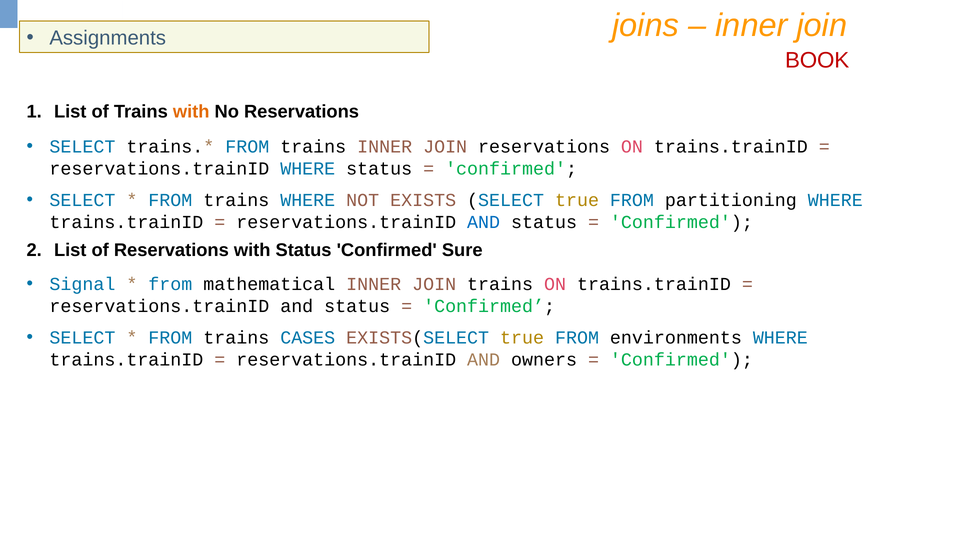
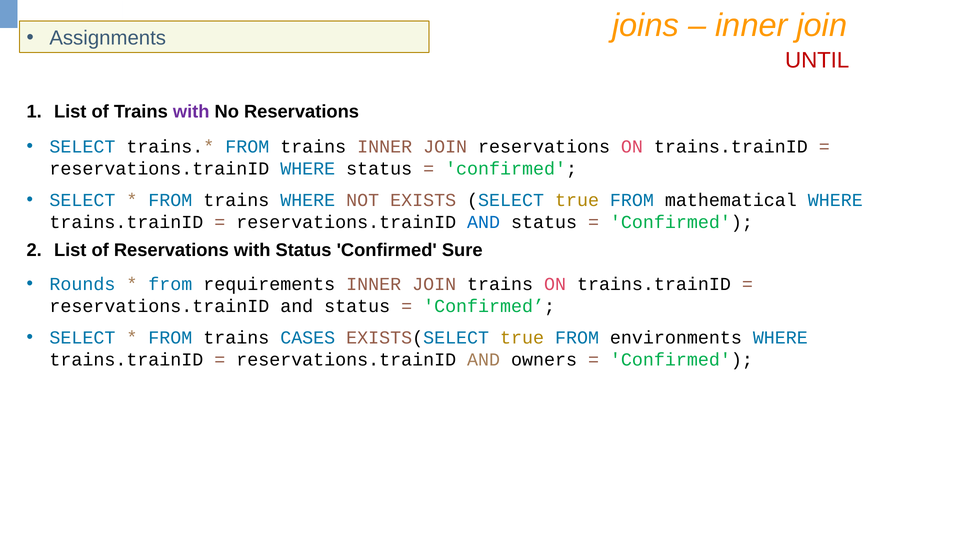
BOOK: BOOK -> UNTIL
with at (191, 112) colour: orange -> purple
partitioning: partitioning -> mathematical
Signal: Signal -> Rounds
mathematical: mathematical -> requirements
